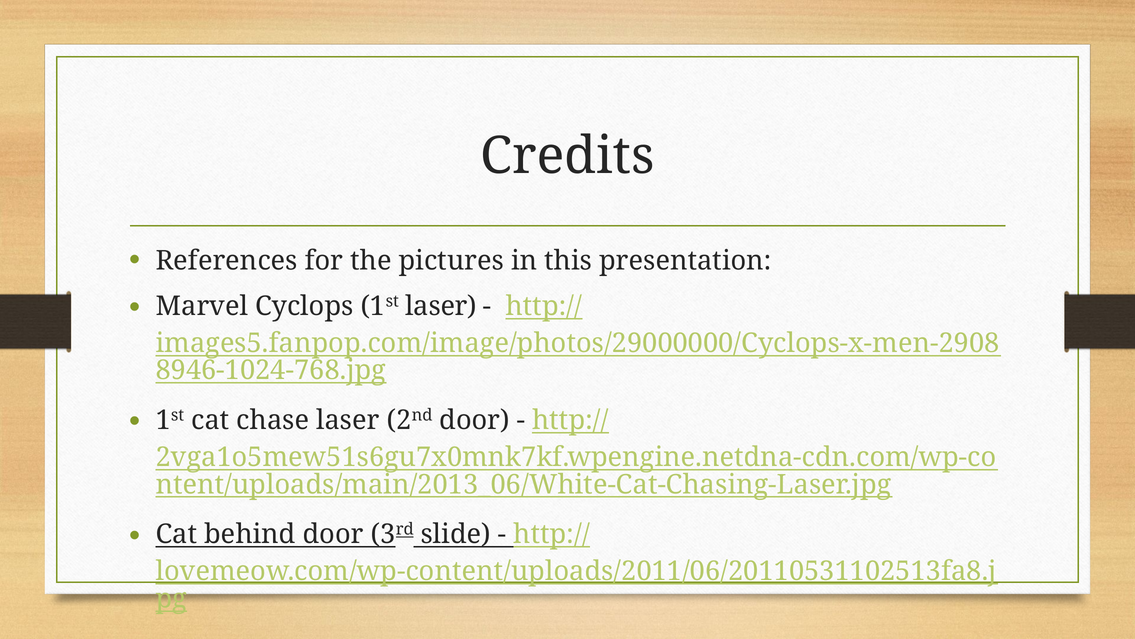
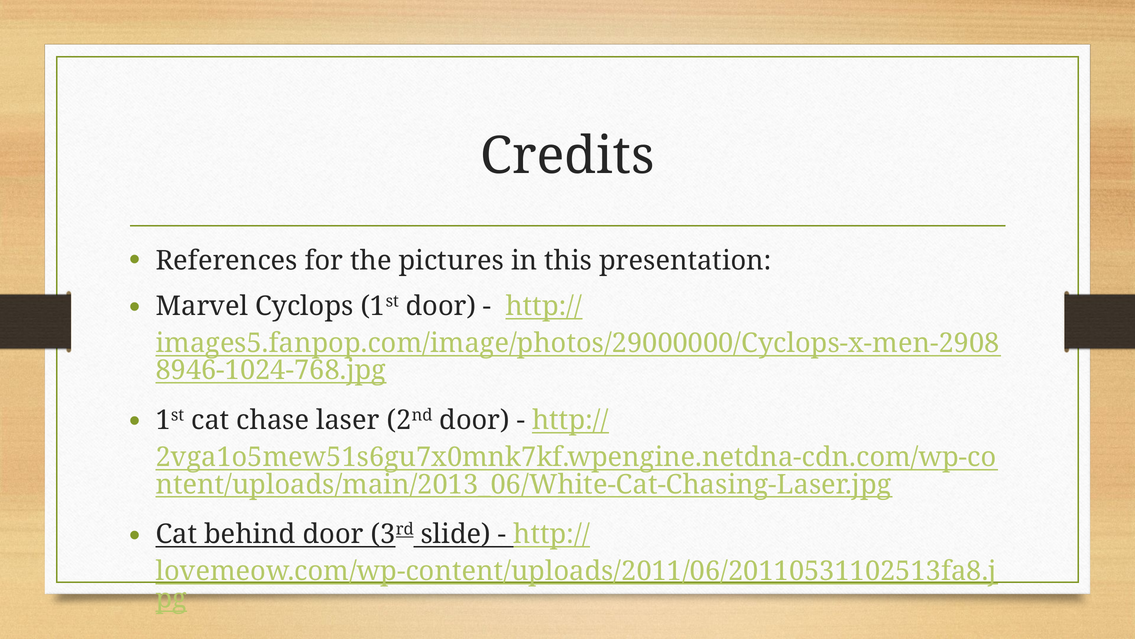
1st laser: laser -> door
